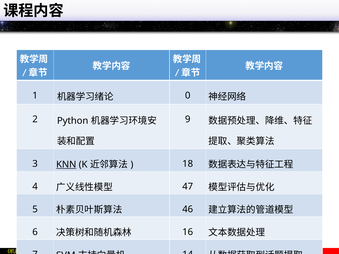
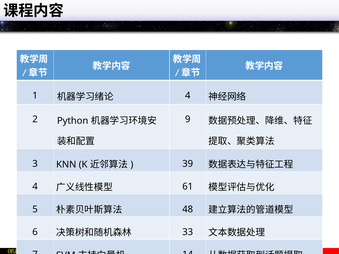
0 at (188, 96): 0 -> 4
KNN underline: present -> none
18: 18 -> 39
47: 47 -> 61
46: 46 -> 48
16: 16 -> 33
